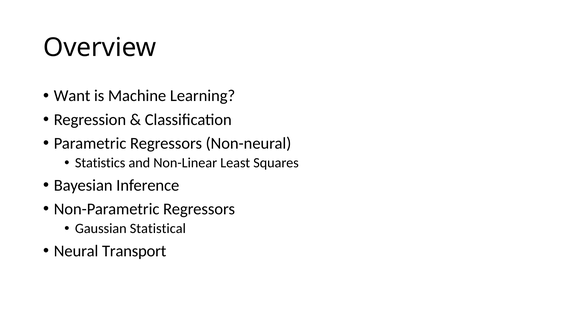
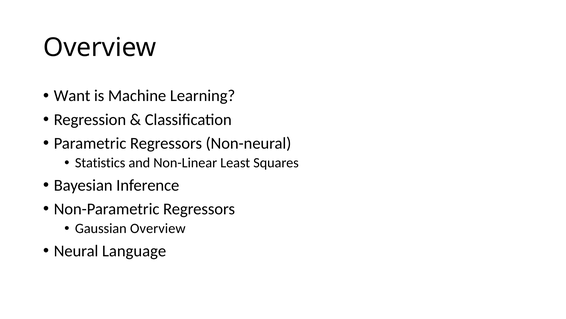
Gaussian Statistical: Statistical -> Overview
Transport: Transport -> Language
